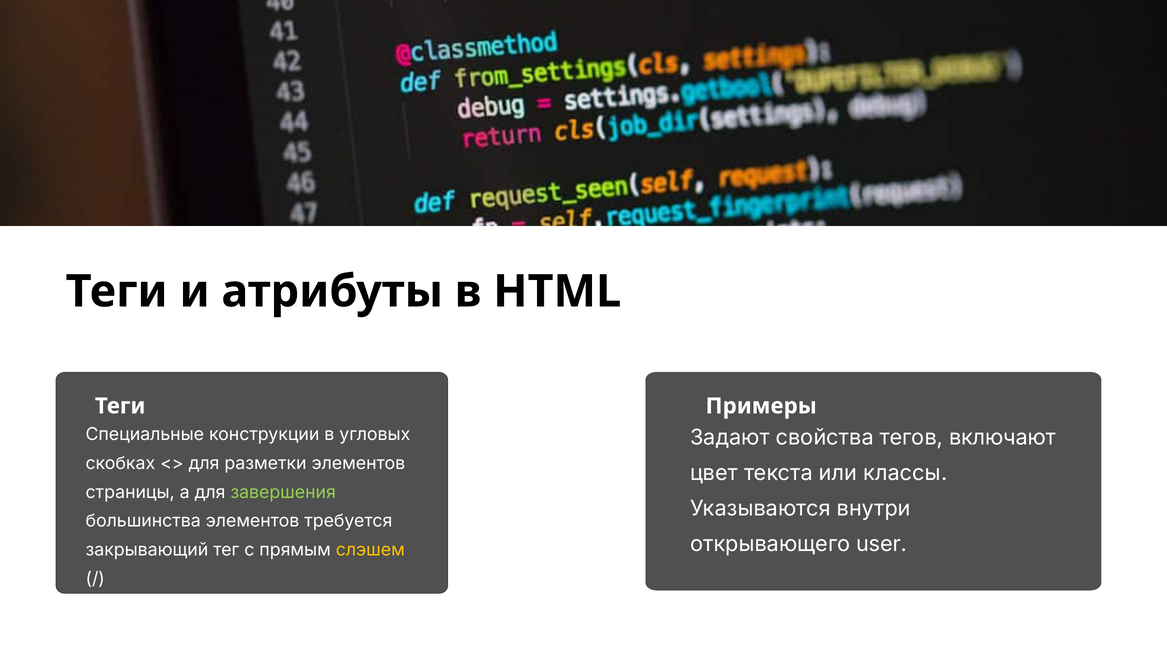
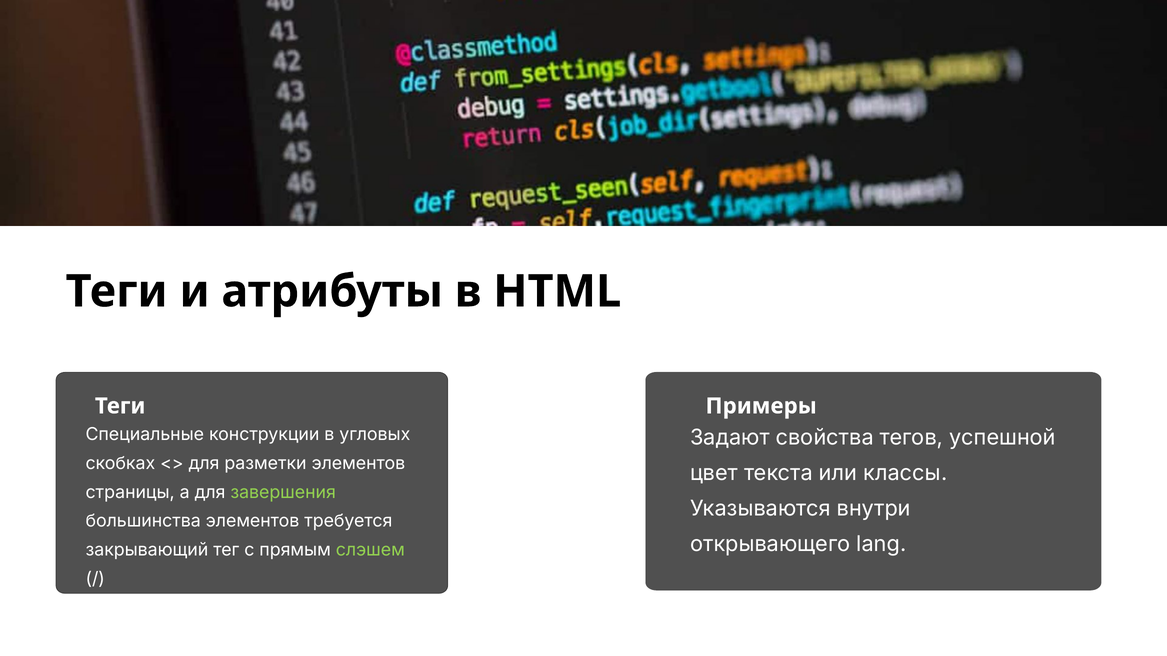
включают: включают -> успешной
user: user -> lang
слэшем colour: yellow -> light green
